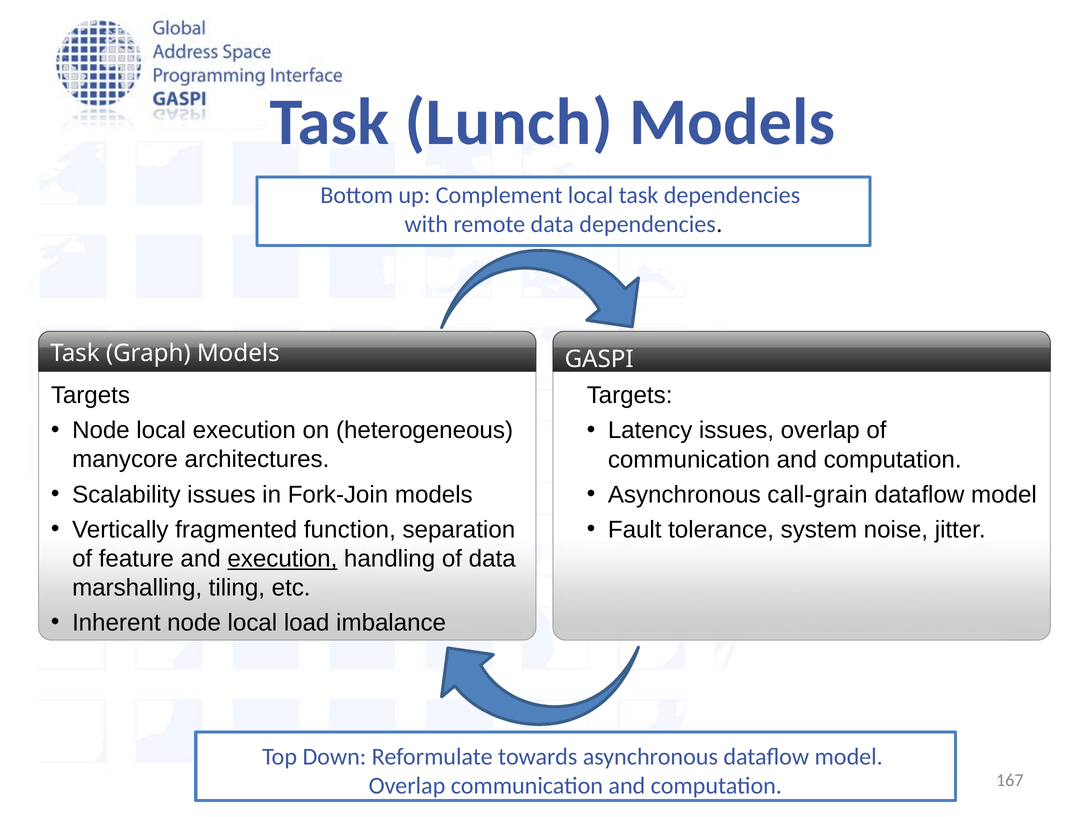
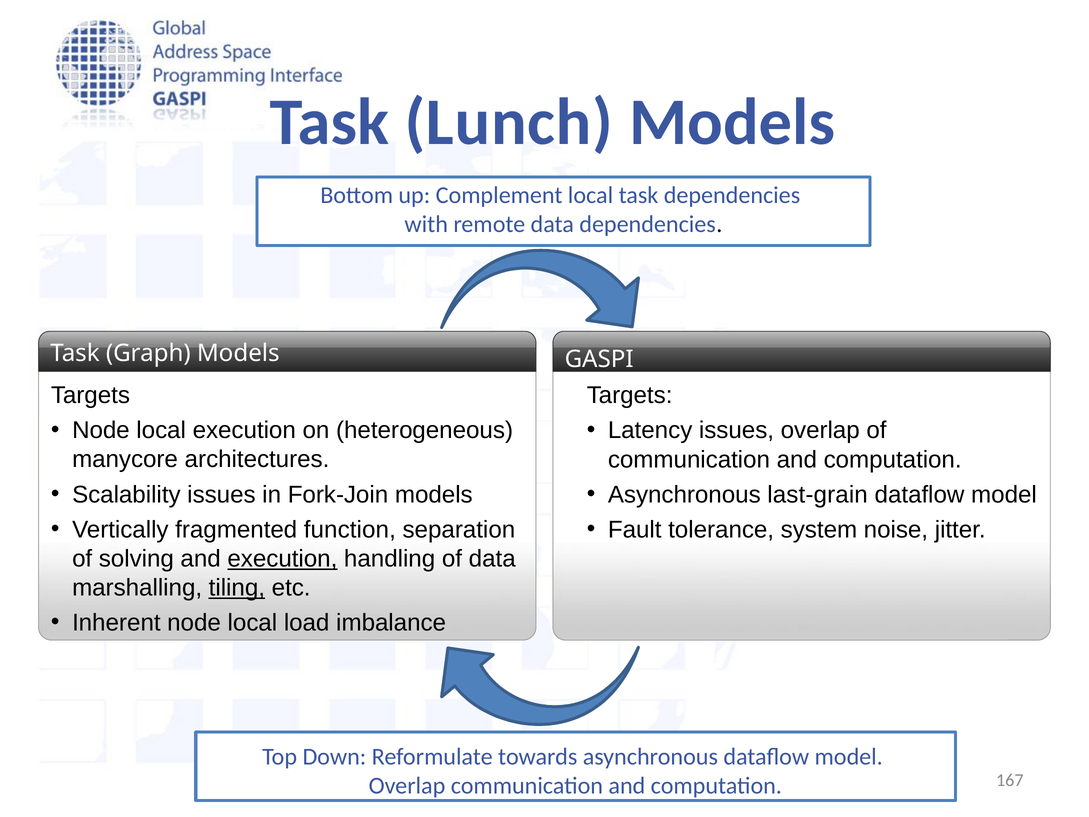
call-grain: call-grain -> last-grain
feature: feature -> solving
tiling underline: none -> present
